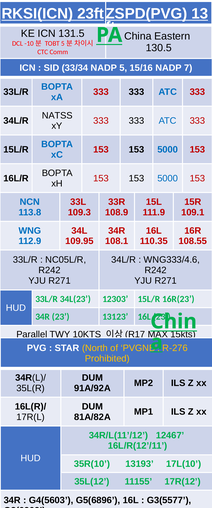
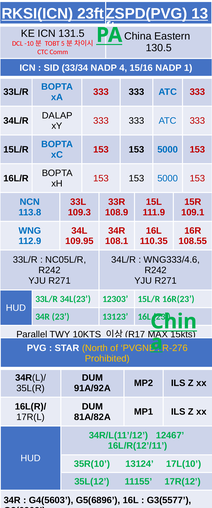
NADP 5: 5 -> 4
7: 7 -> 1
NATSS: NATSS -> DALAP
13193: 13193 -> 13124
